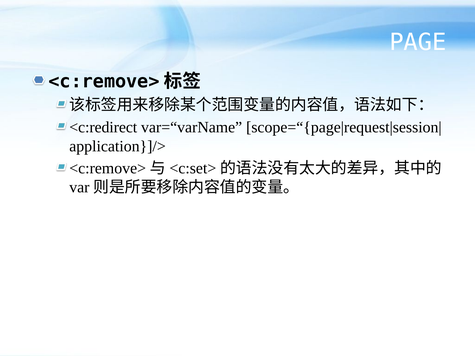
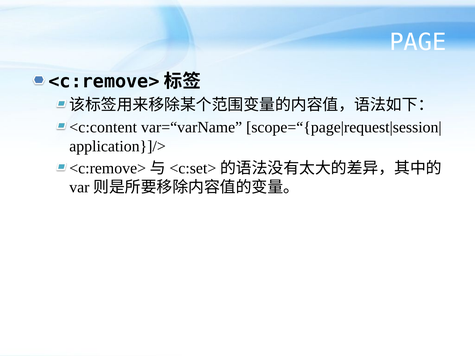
<c:redirect: <c:redirect -> <c:content
